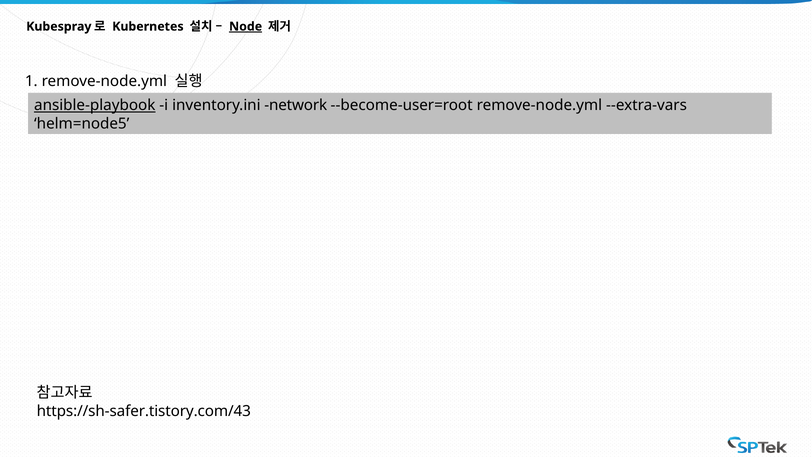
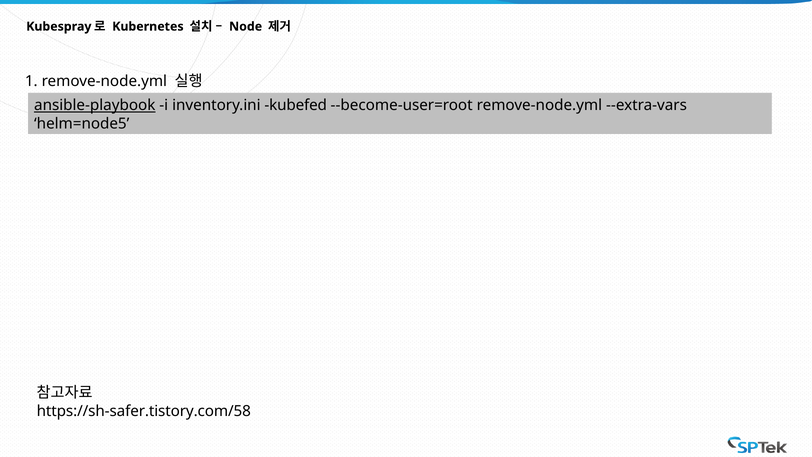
Node underline: present -> none
network: network -> kubefed
https://sh-safer.tistory.com/43: https://sh-safer.tistory.com/43 -> https://sh-safer.tistory.com/58
